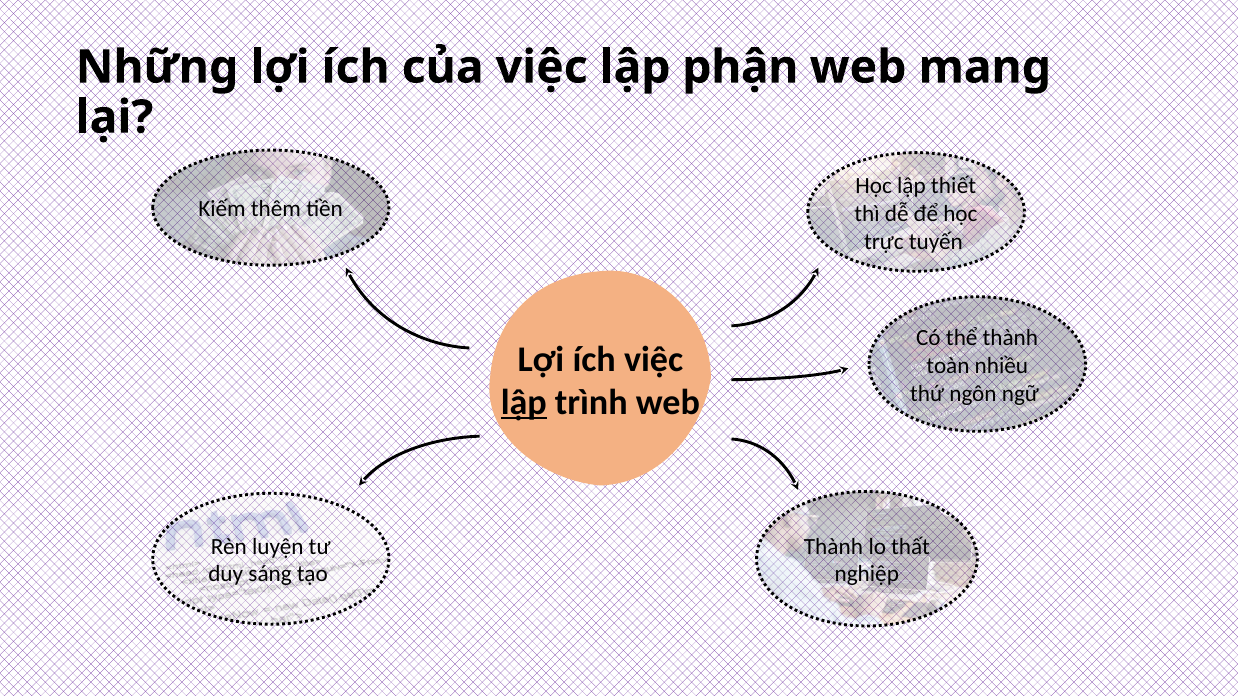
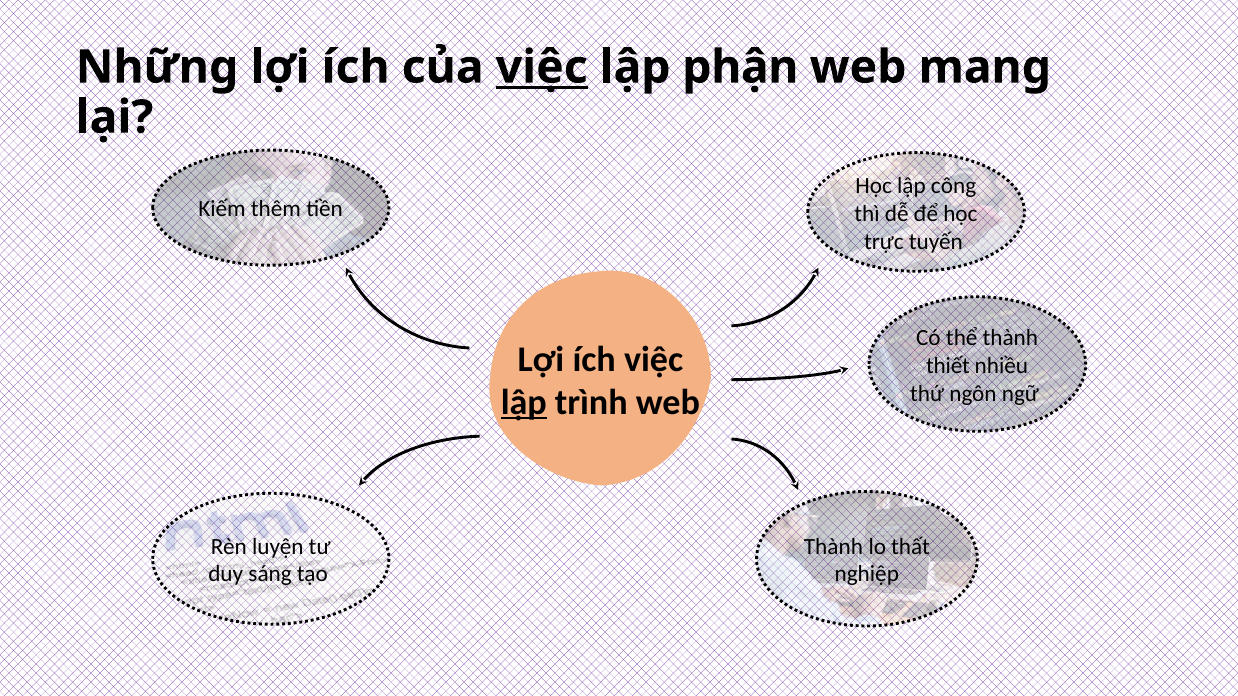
việc at (542, 67) underline: none -> present
thiết: thiết -> công
toàn: toàn -> thiết
